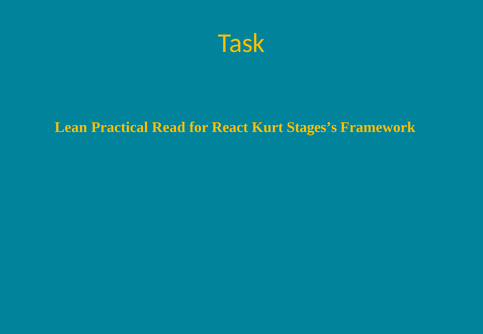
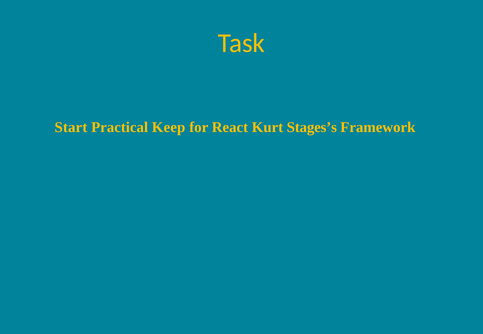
Lean: Lean -> Start
Read: Read -> Keep
